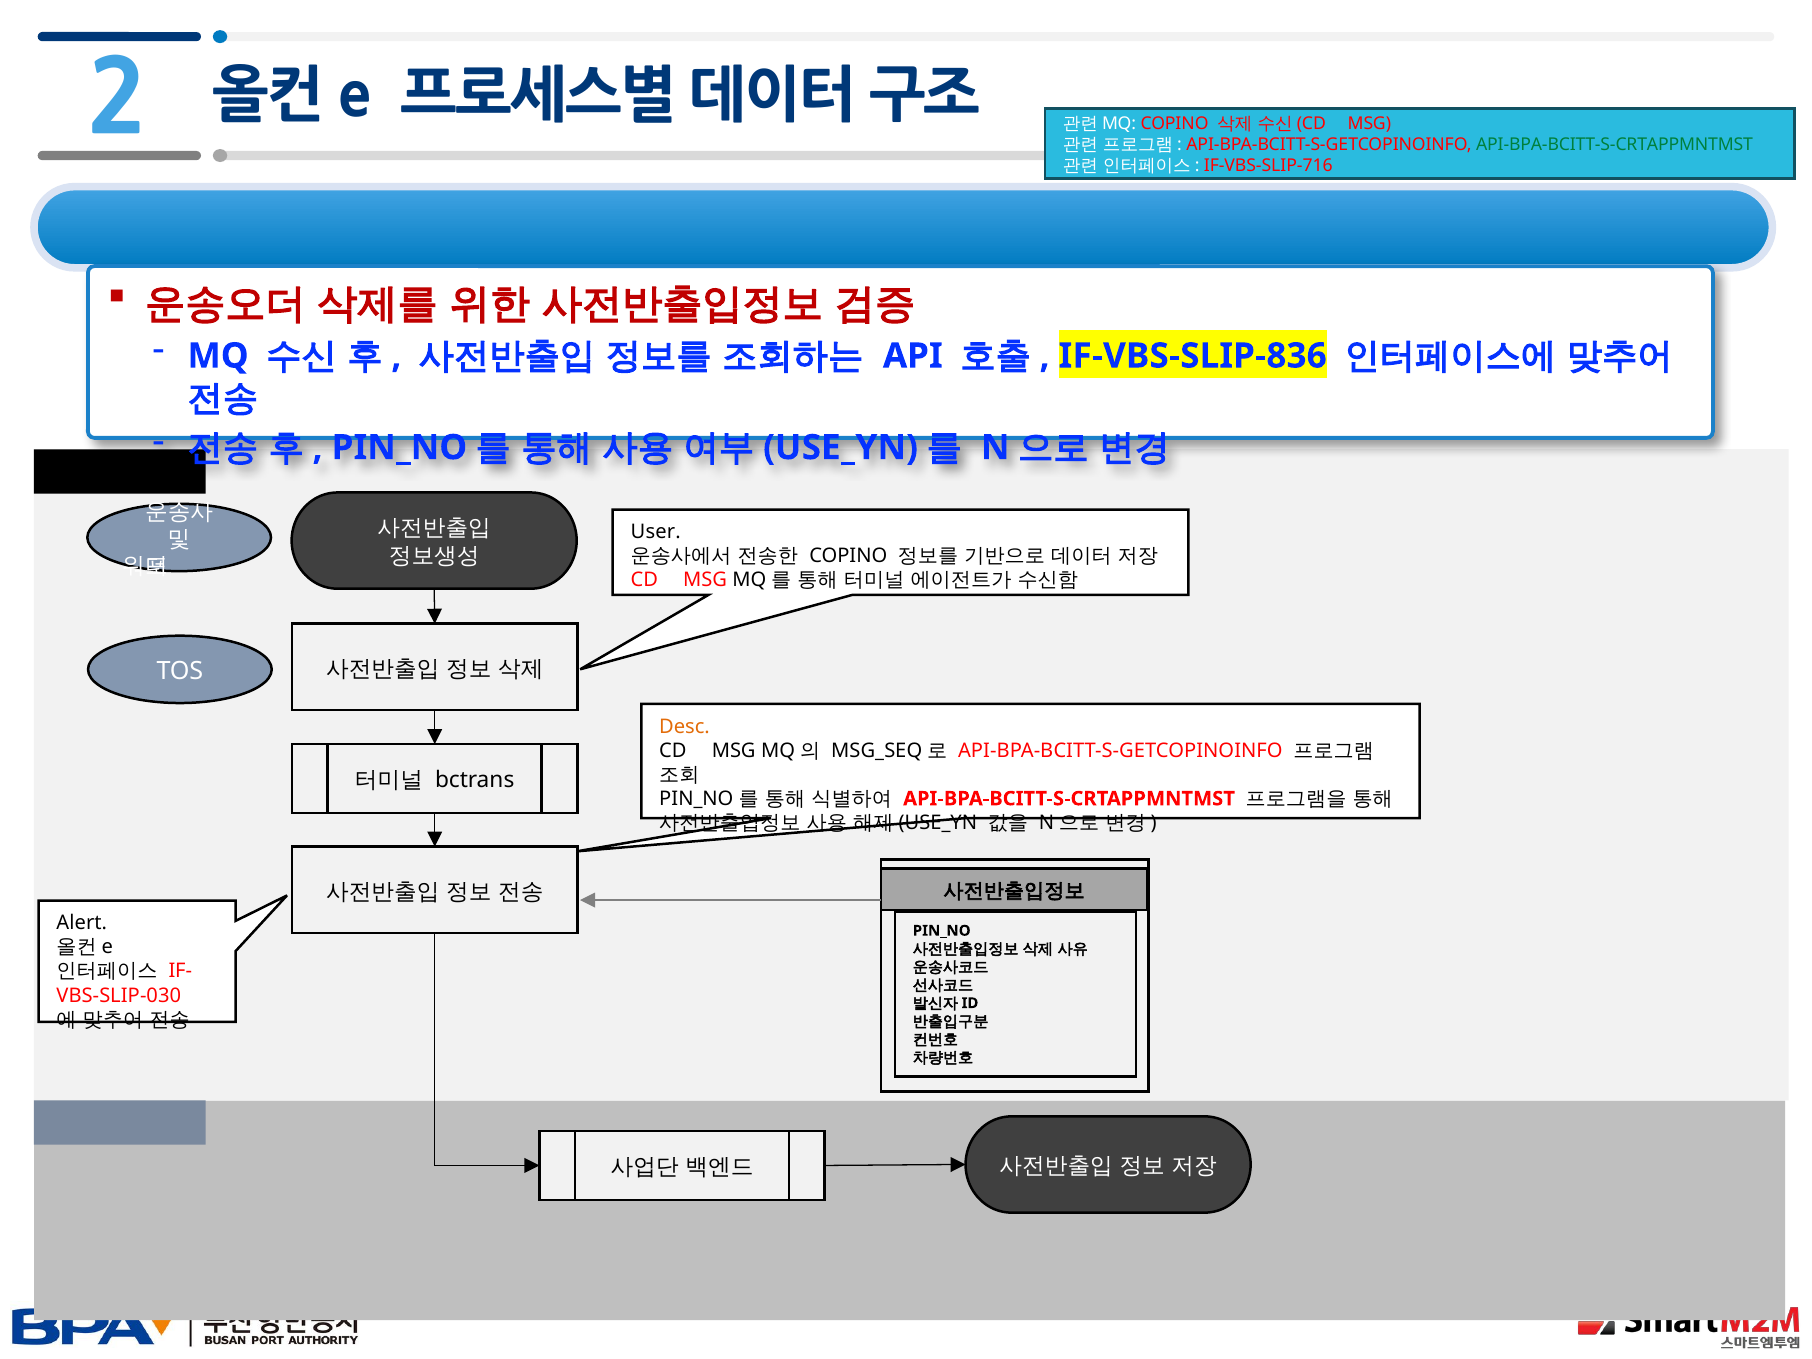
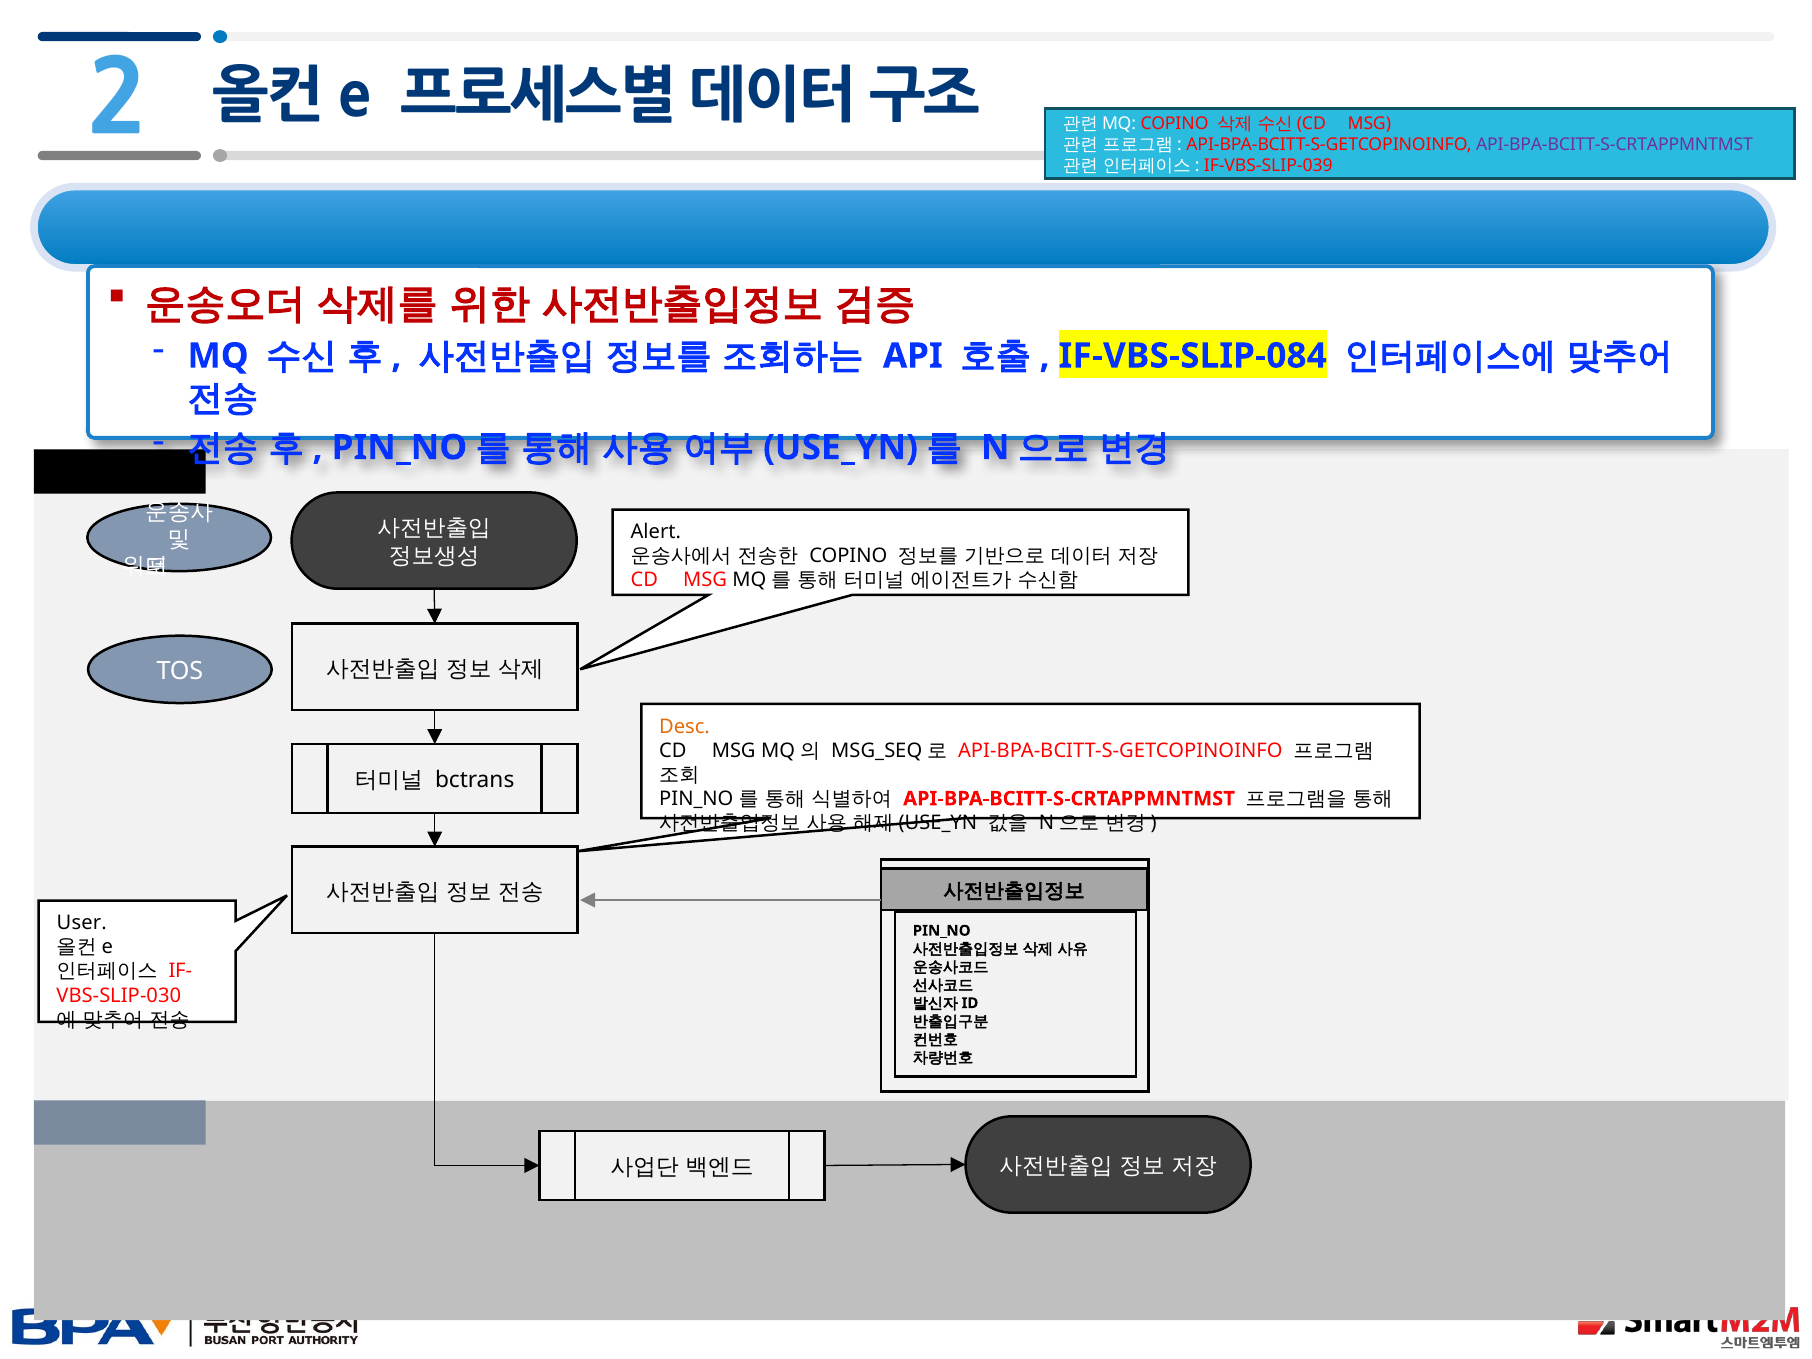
API-BPA-BCITT-S-CRTAPPMNTMST at (1615, 145) colour: green -> purple
IF-VBS-SLIP-716: IF-VBS-SLIP-716 -> IF-VBS-SLIP-039
IF-VBS-SLIP-836: IF-VBS-SLIP-836 -> IF-VBS-SLIP-084
User: User -> Alert
Alert: Alert -> User
